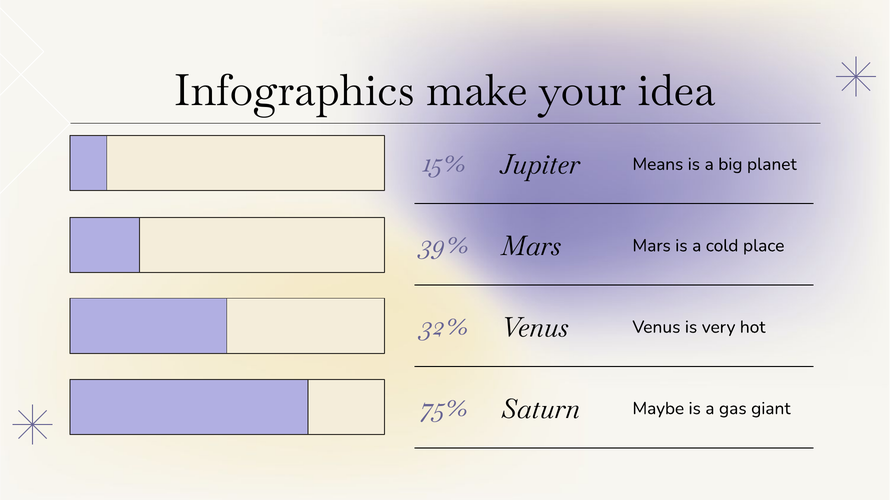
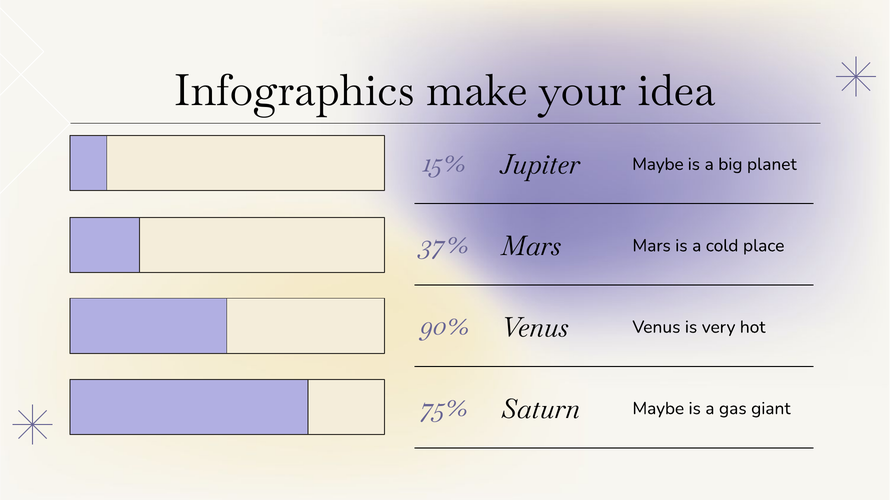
15% Means: Means -> Maybe
39%: 39% -> 37%
32%: 32% -> 90%
